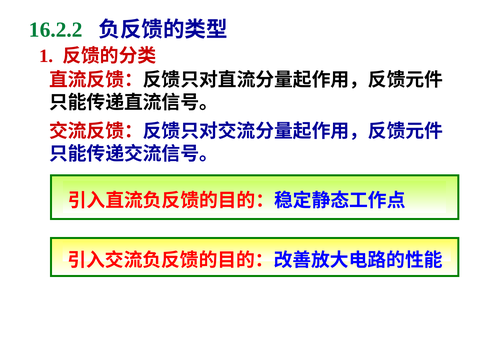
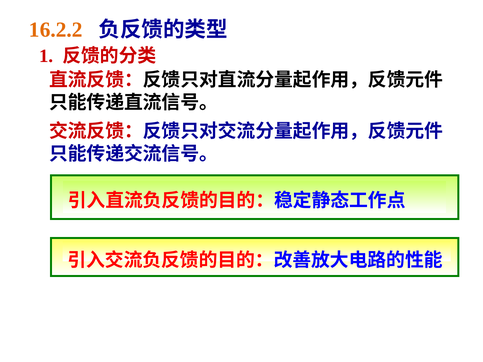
16.2.2 colour: green -> orange
